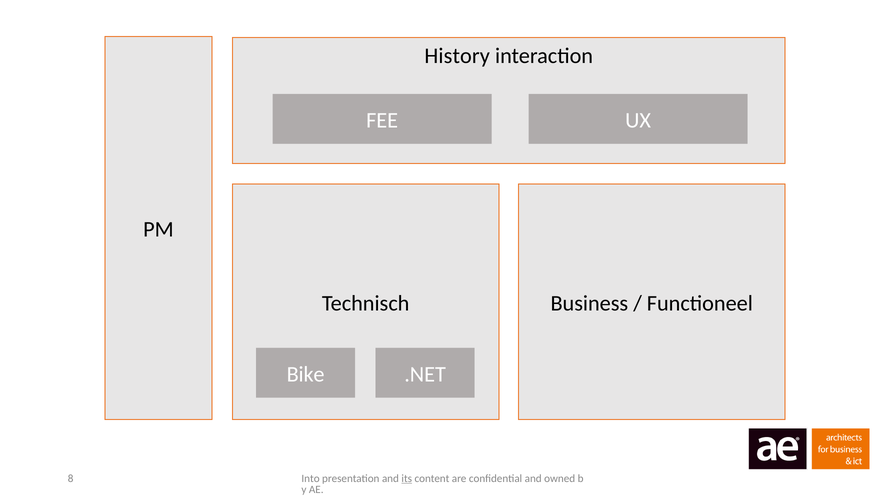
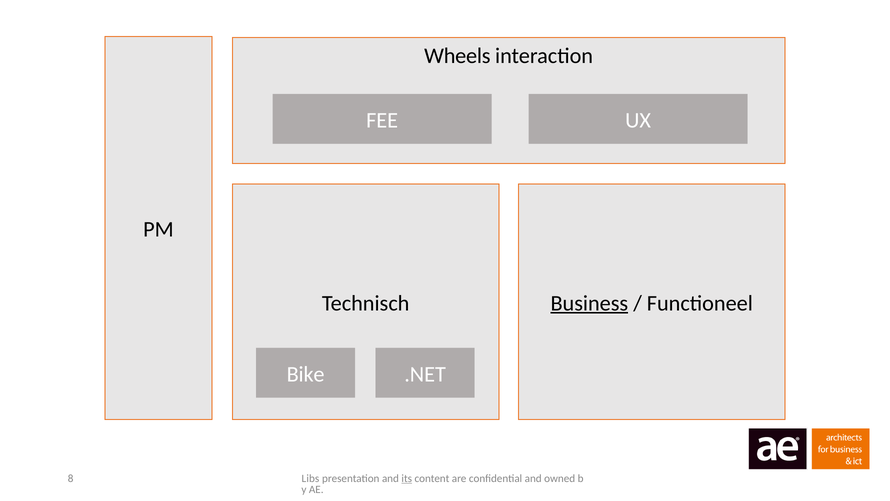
History: History -> Wheels
Business underline: none -> present
Into: Into -> Libs
